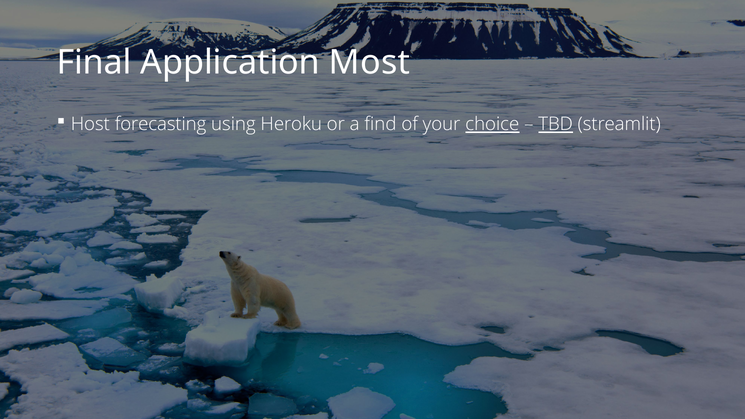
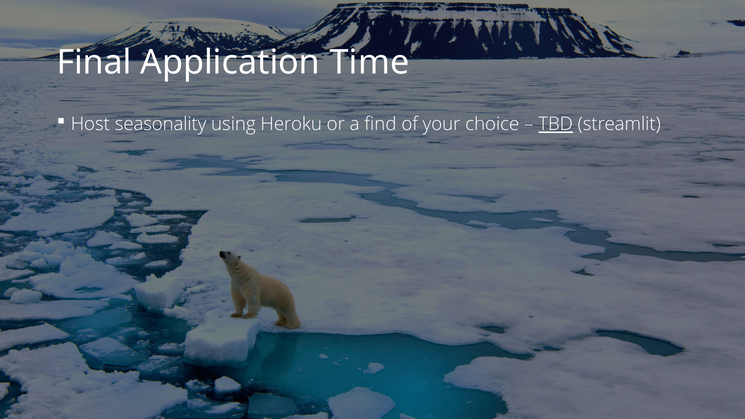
Most: Most -> Time
forecasting: forecasting -> seasonality
choice underline: present -> none
